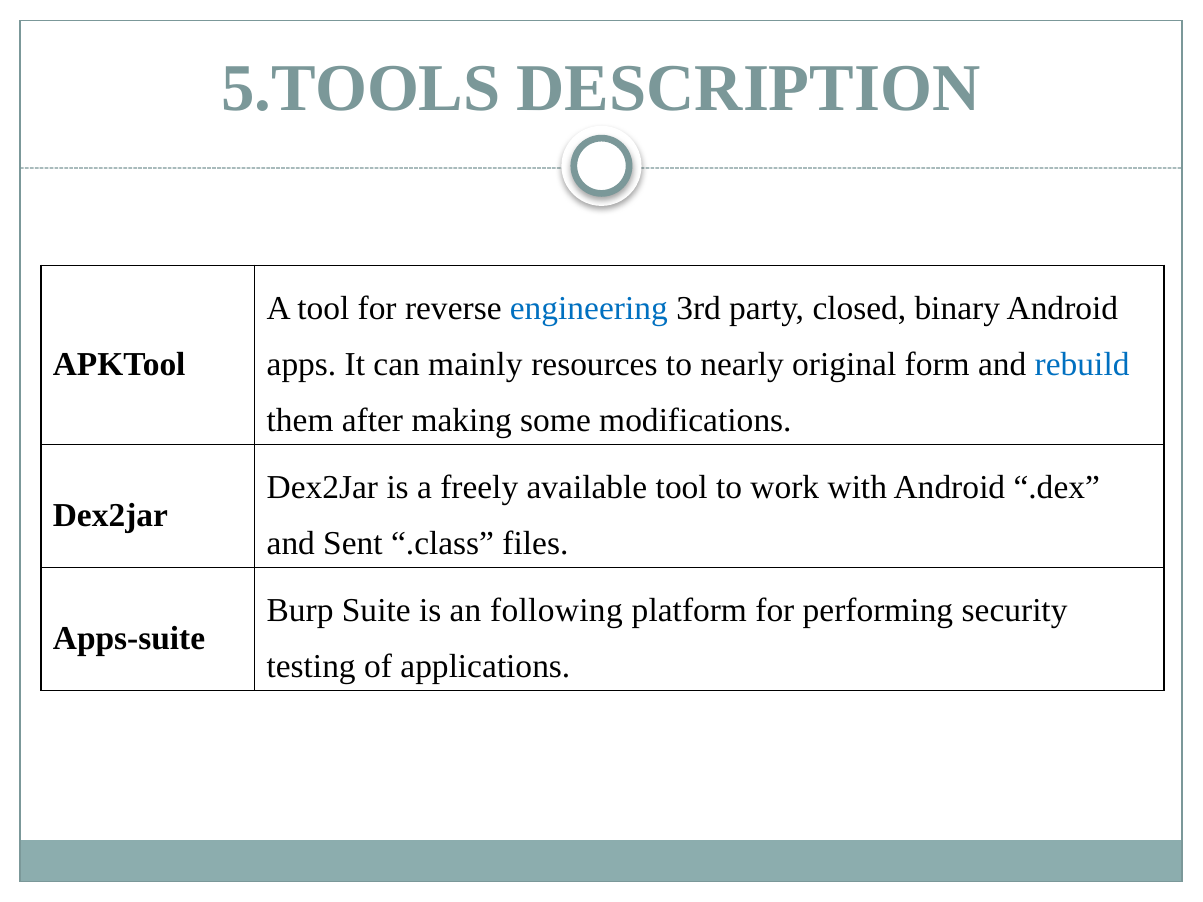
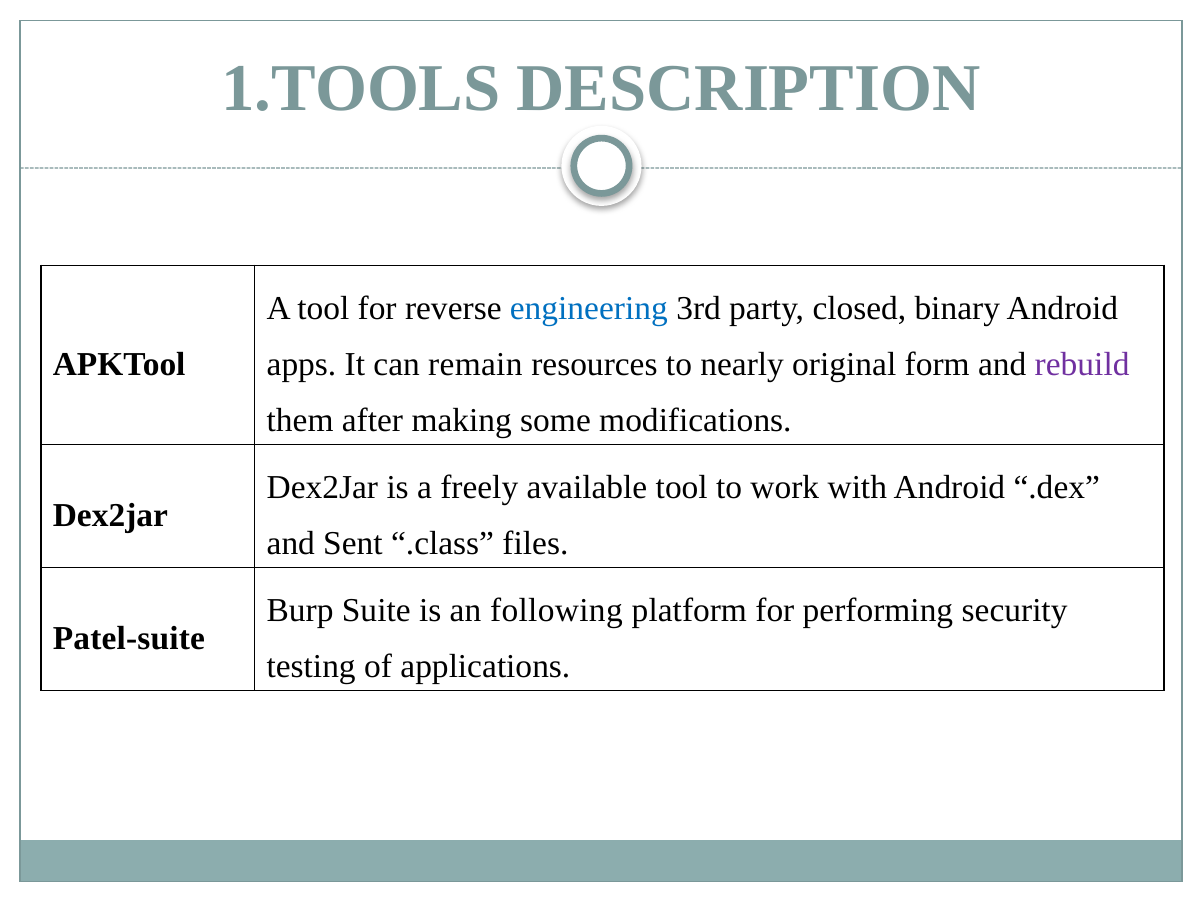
5.TOOLS: 5.TOOLS -> 1.TOOLS
mainly: mainly -> remain
rebuild colour: blue -> purple
Apps-suite: Apps-suite -> Patel-suite
